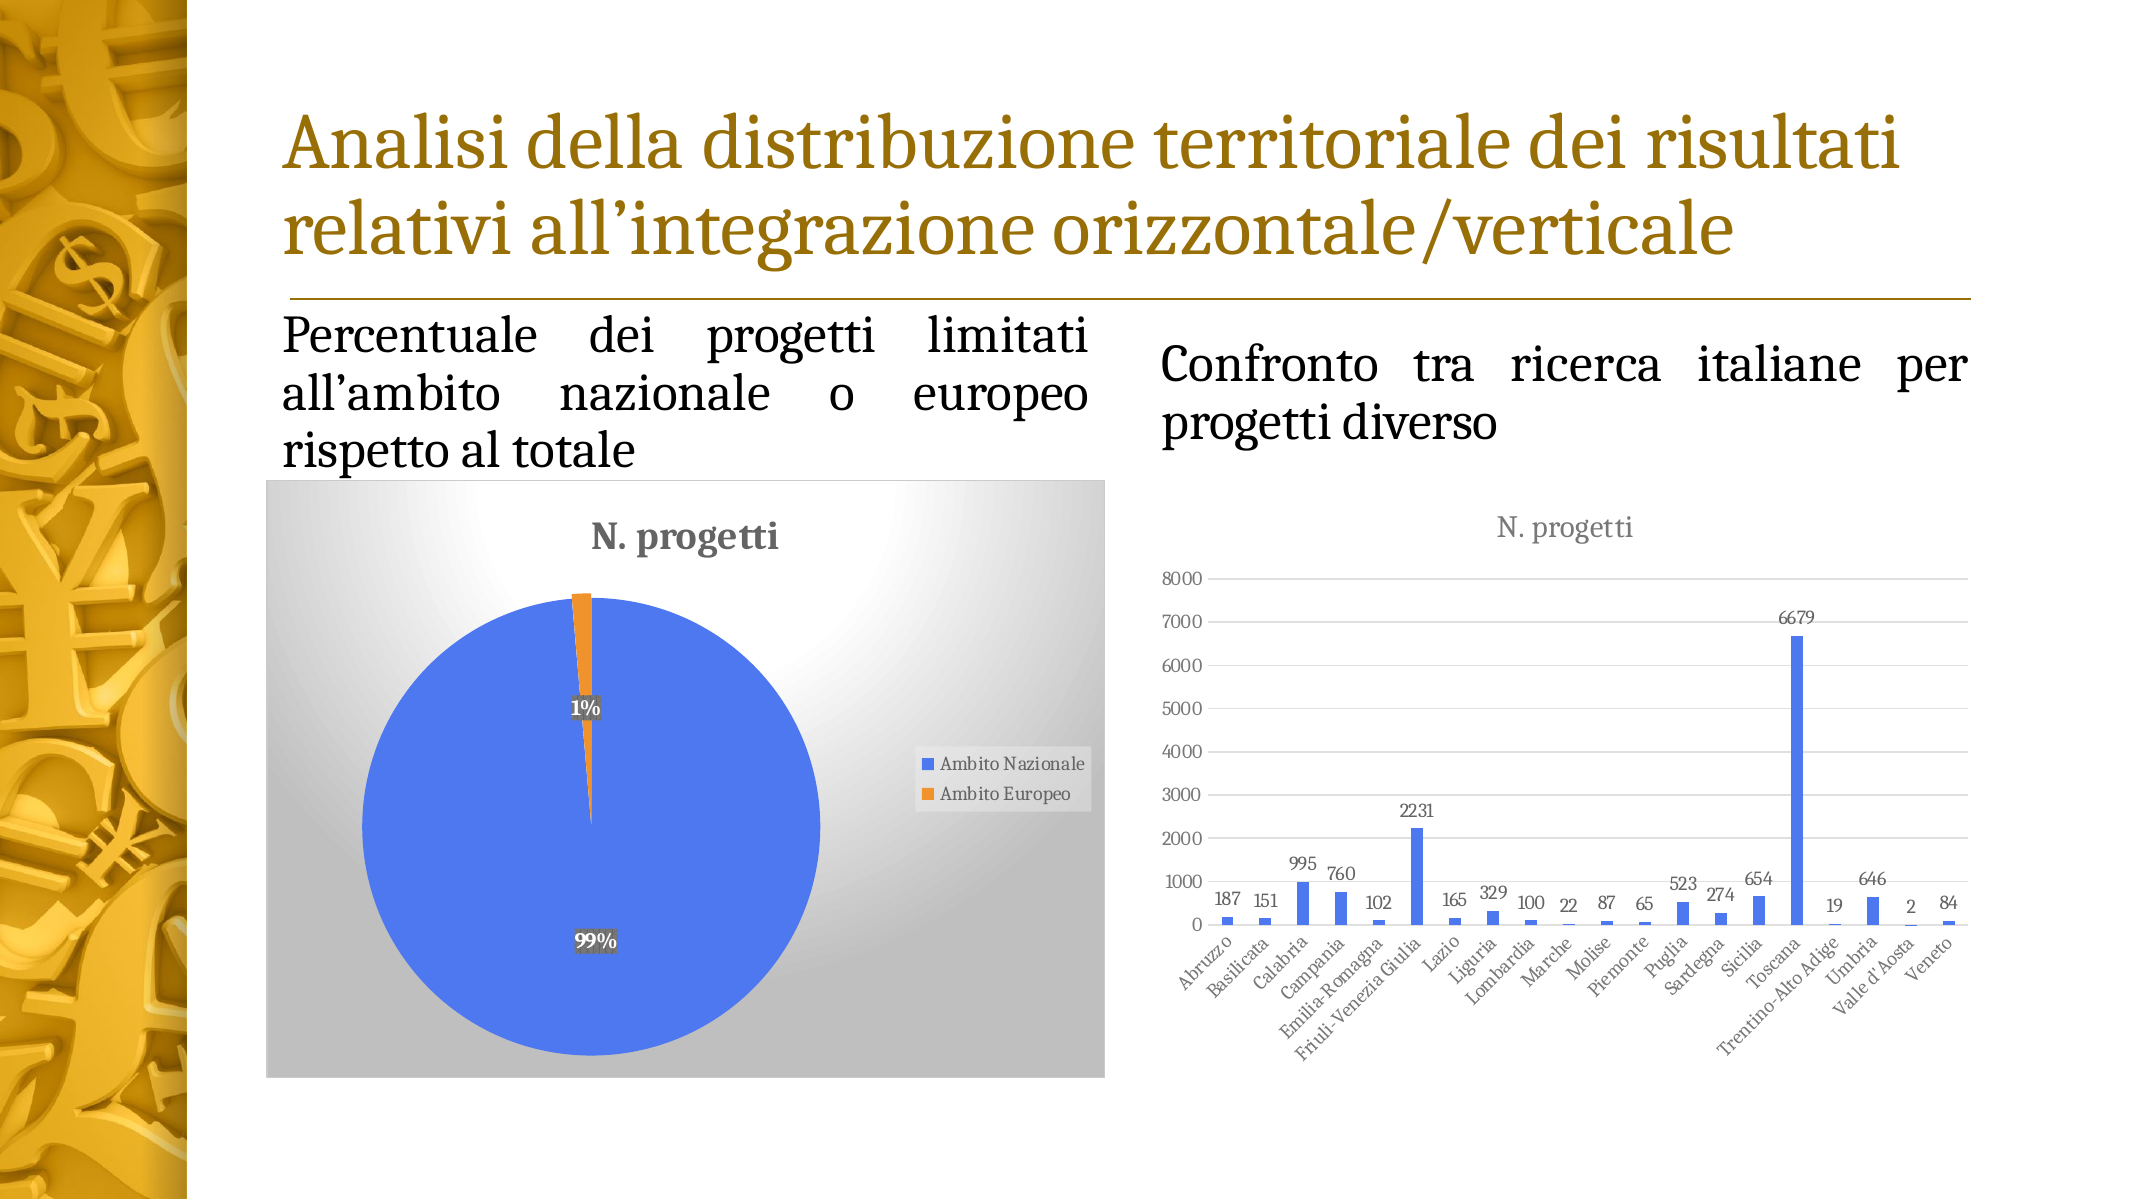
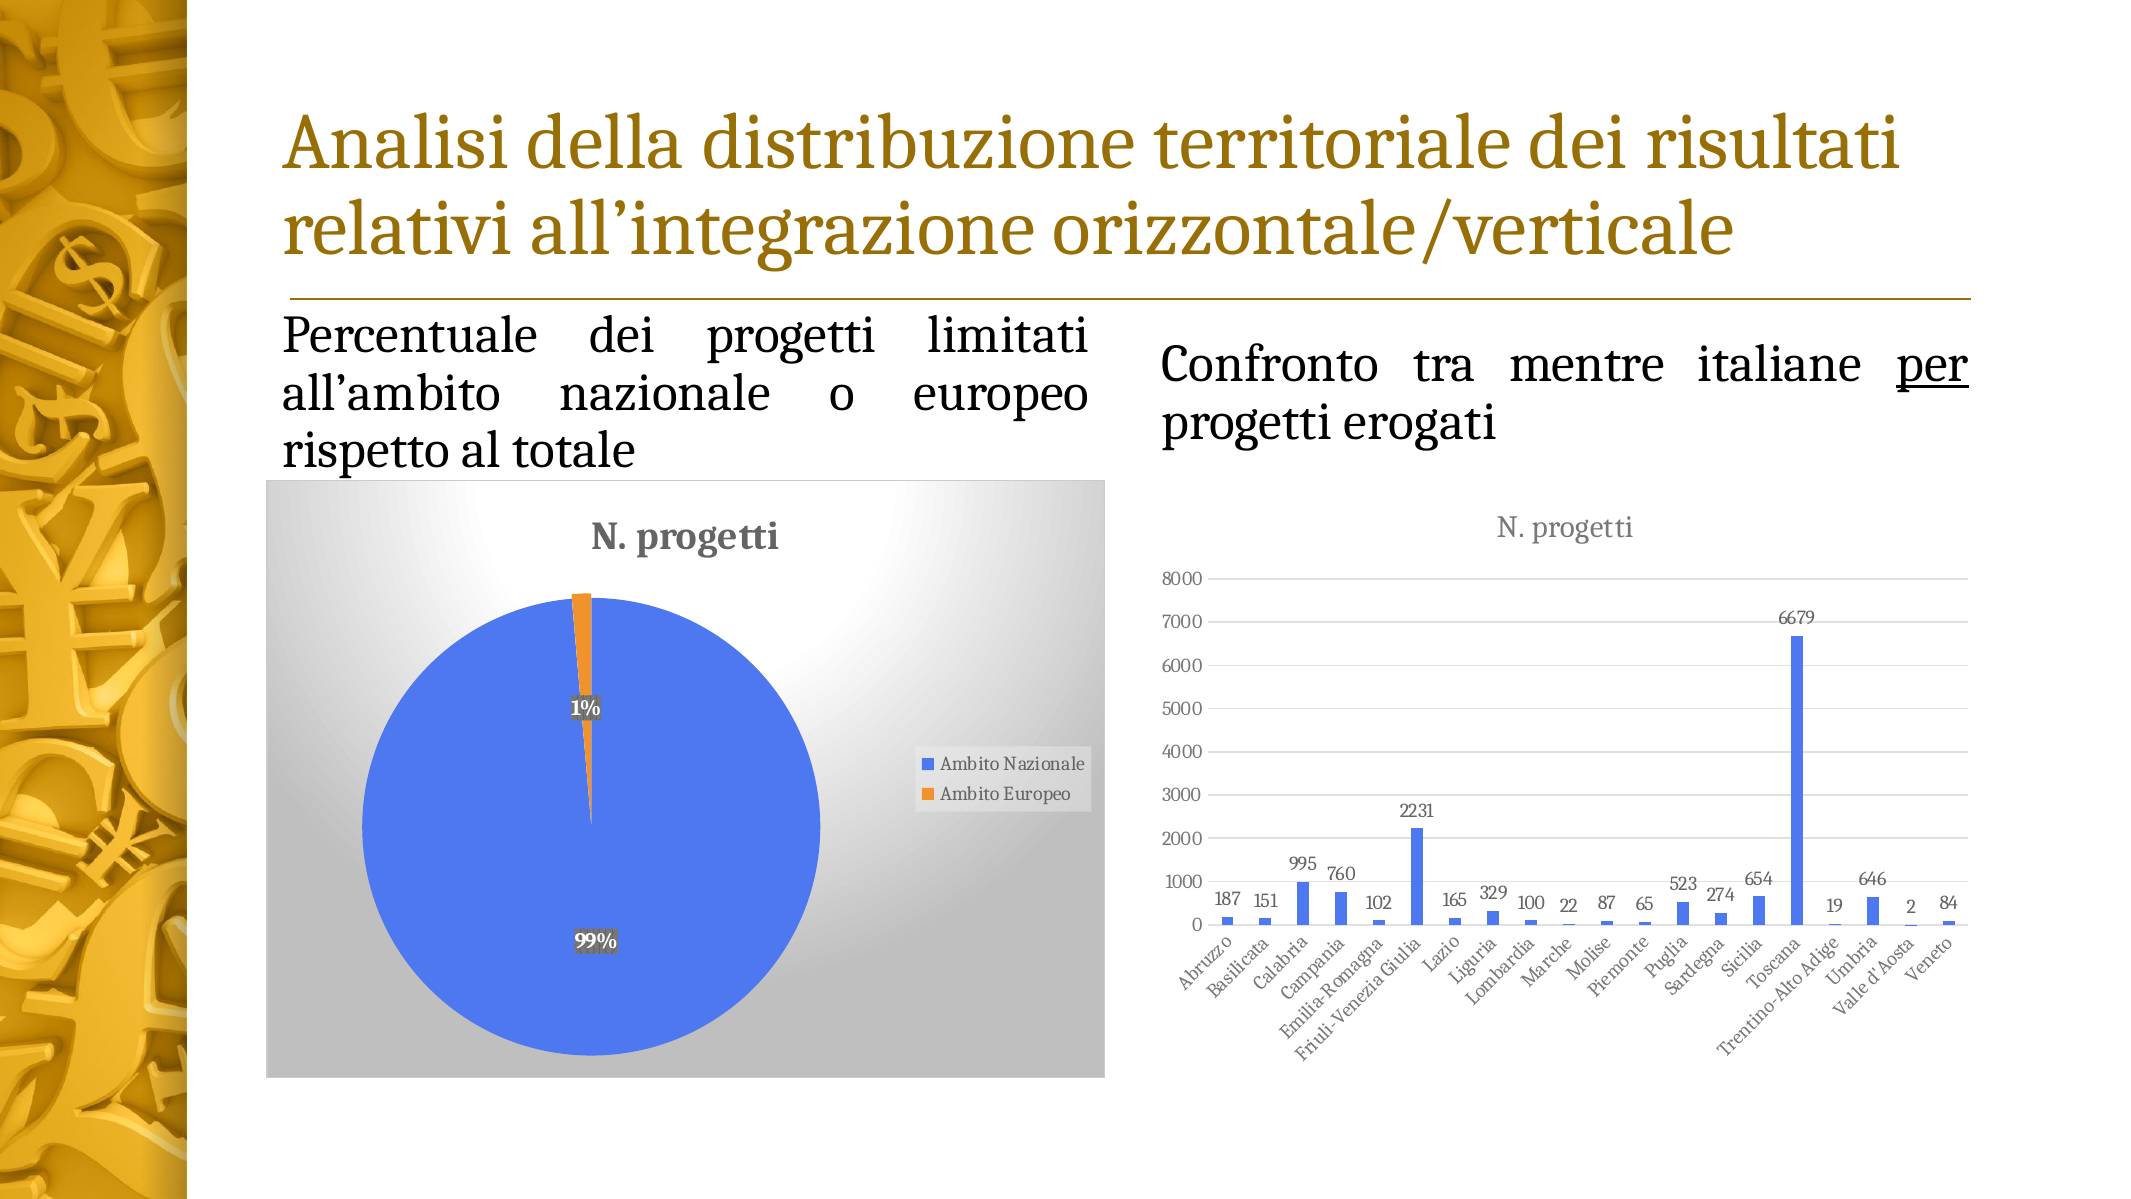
ricerca: ricerca -> mentre
per underline: none -> present
diverso: diverso -> erogati
